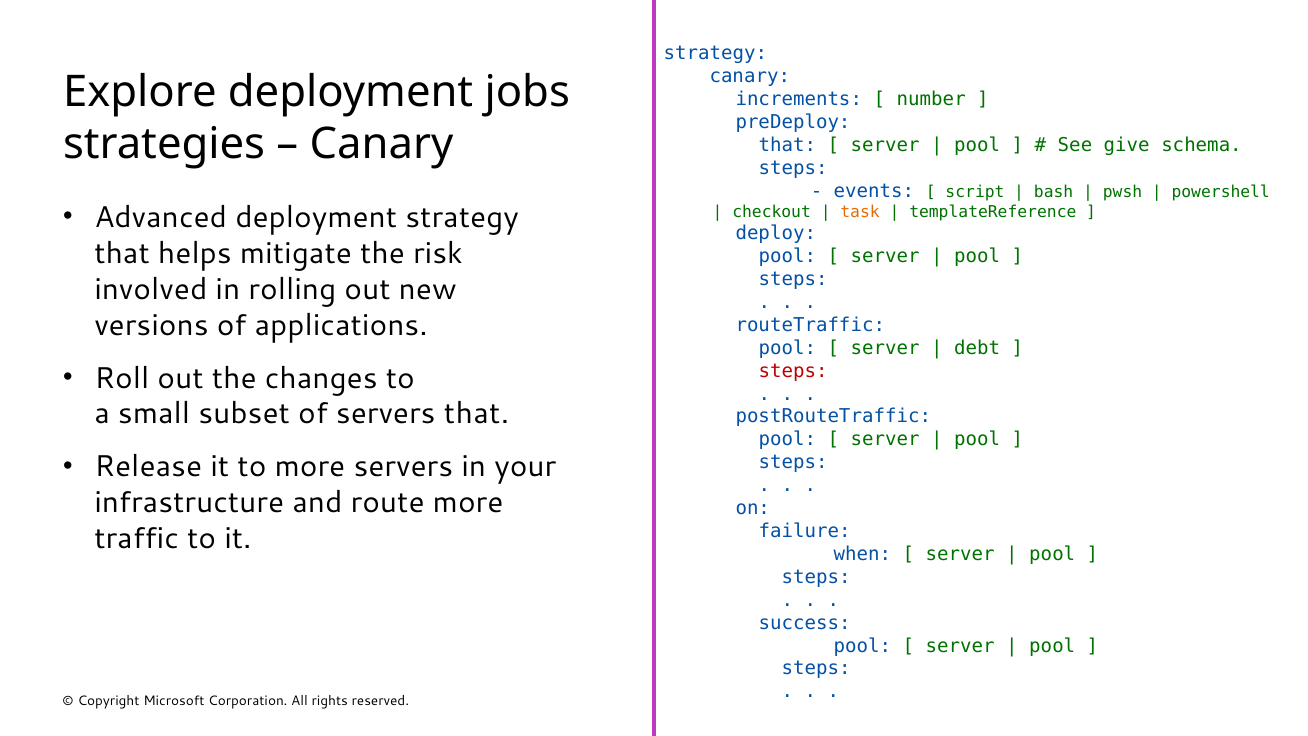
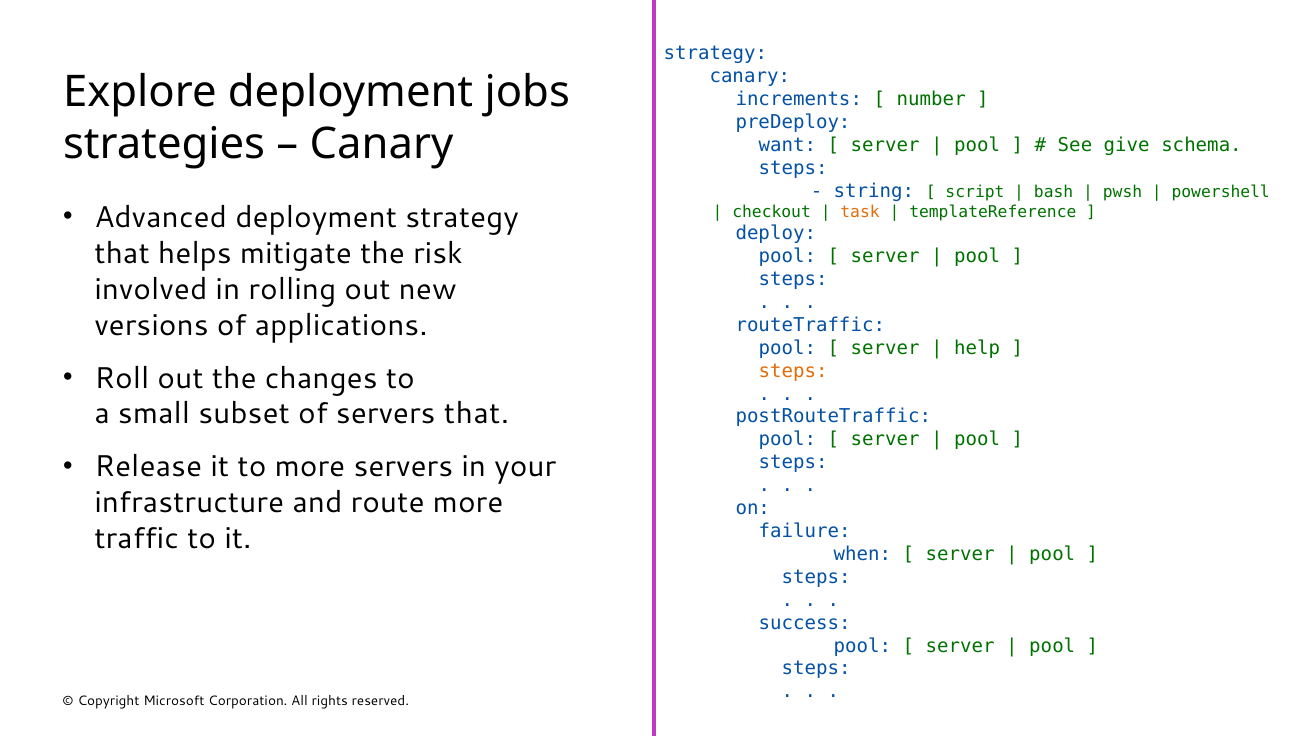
that at (787, 145): that -> want
events: events -> string
debt: debt -> help
steps at (793, 371) colour: red -> orange
